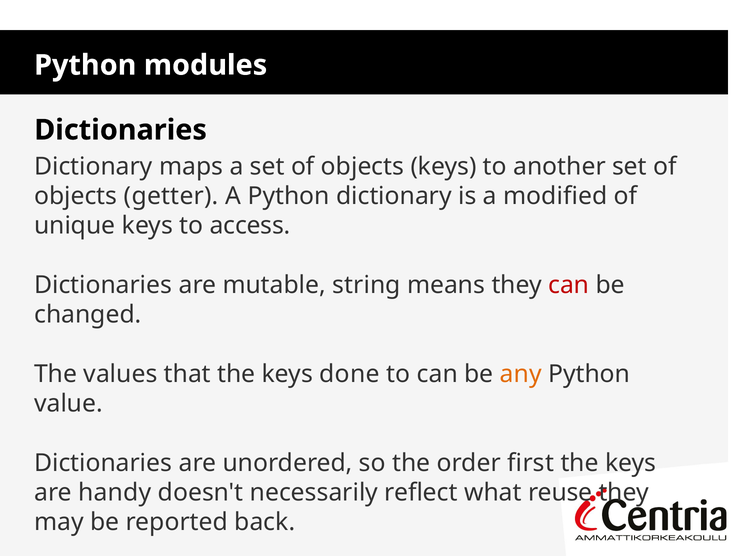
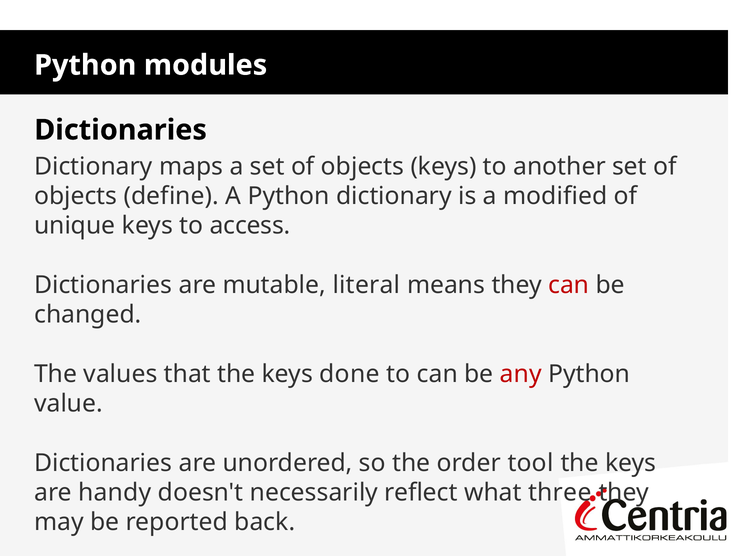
getter: getter -> define
string: string -> literal
any colour: orange -> red
first: first -> tool
reuse: reuse -> three
